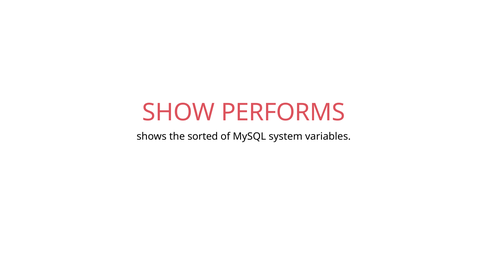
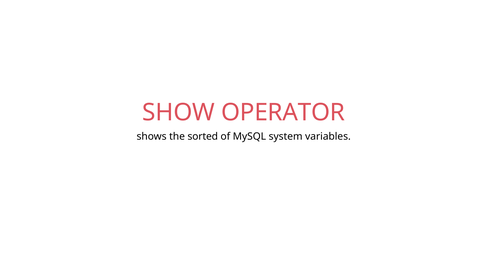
PERFORMS: PERFORMS -> OPERATOR
